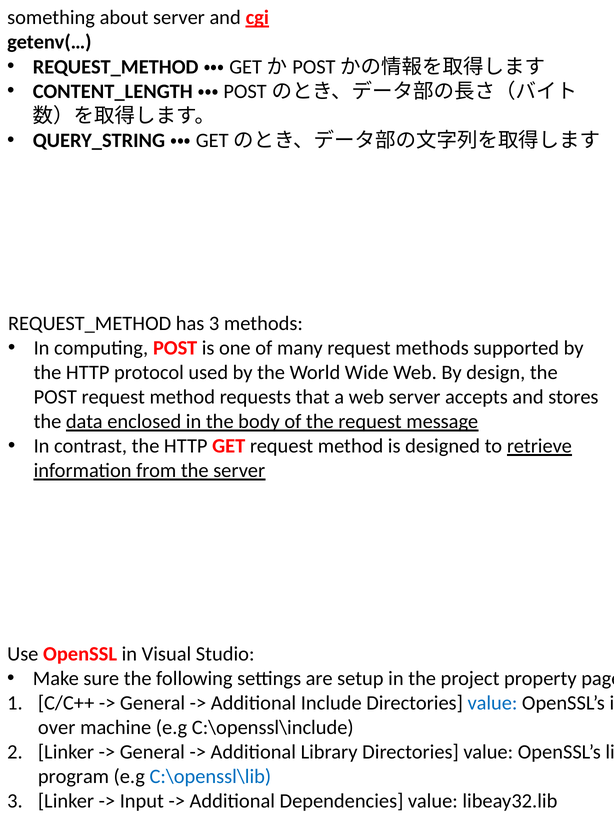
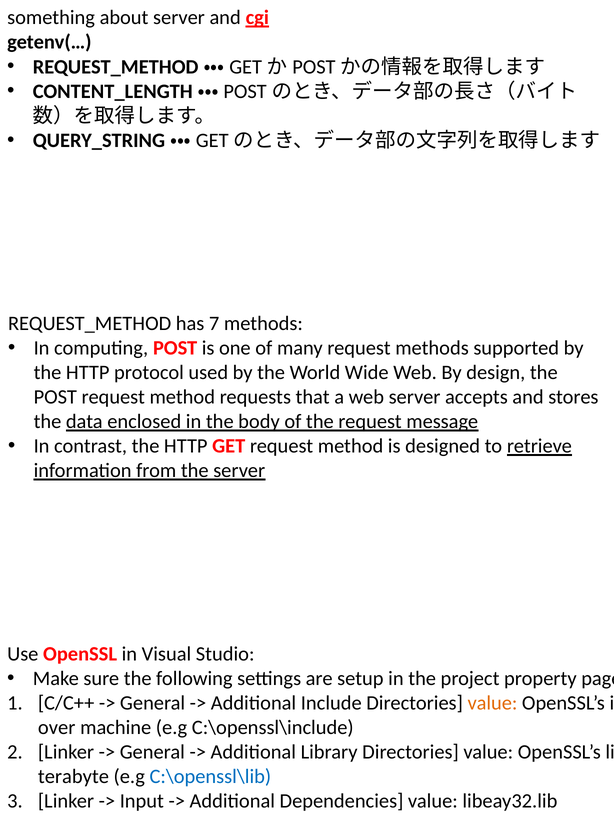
has 3: 3 -> 7
value at (492, 704) colour: blue -> orange
program: program -> terabyte
